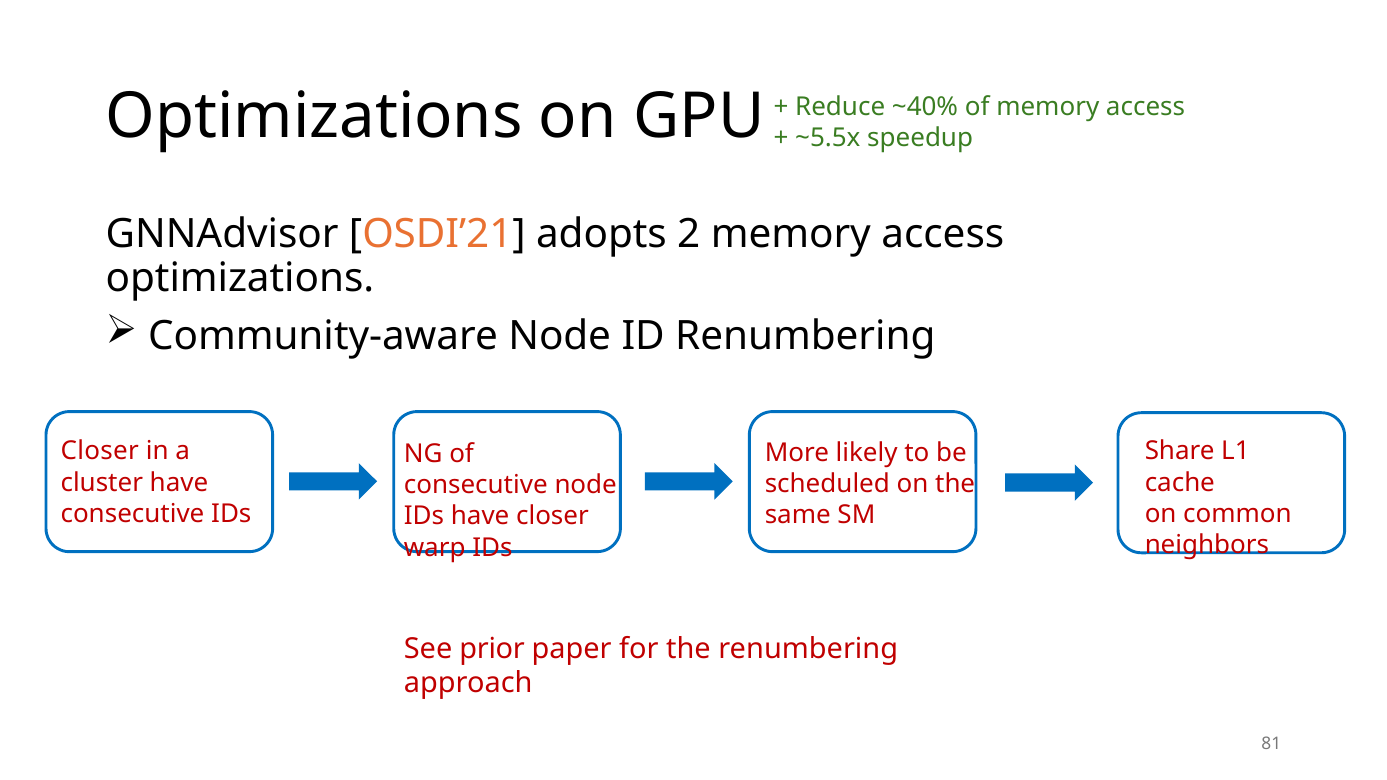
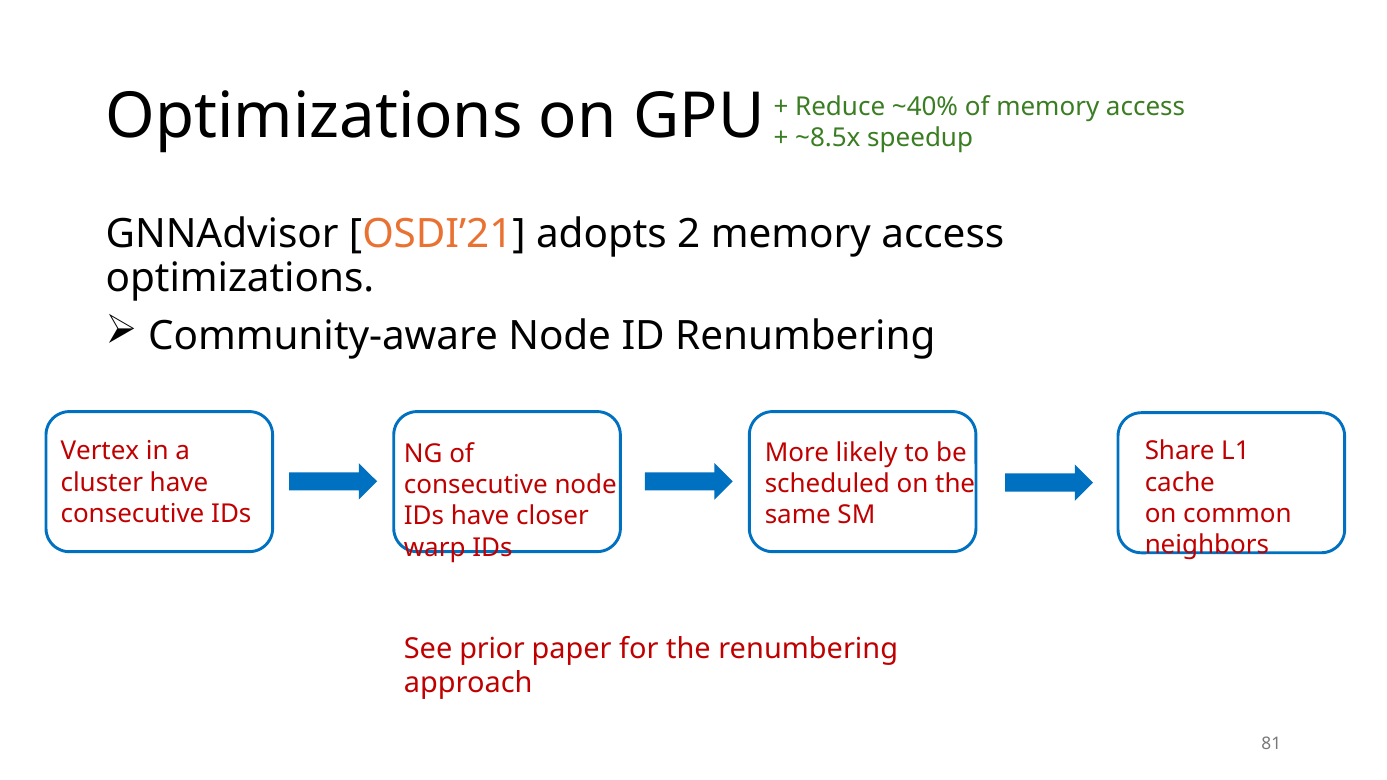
~5.5x: ~5.5x -> ~8.5x
Closer at (100, 451): Closer -> Vertex
